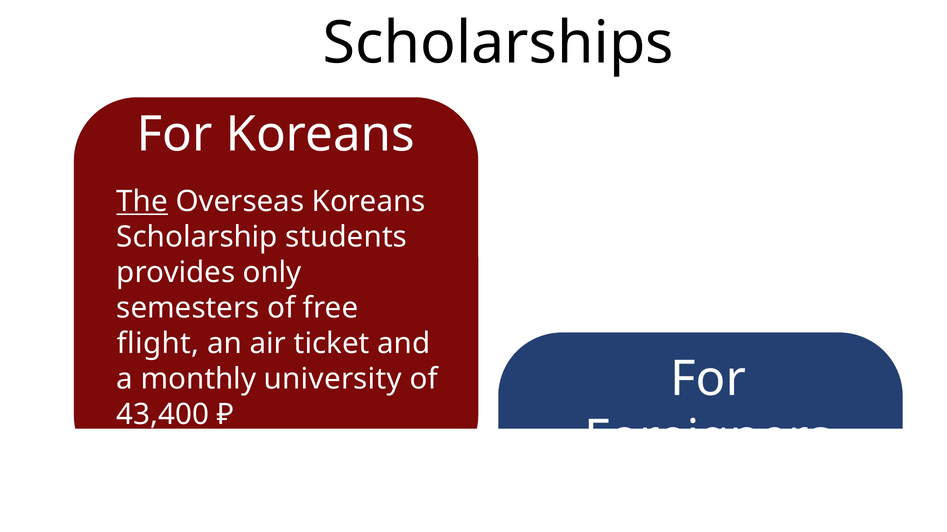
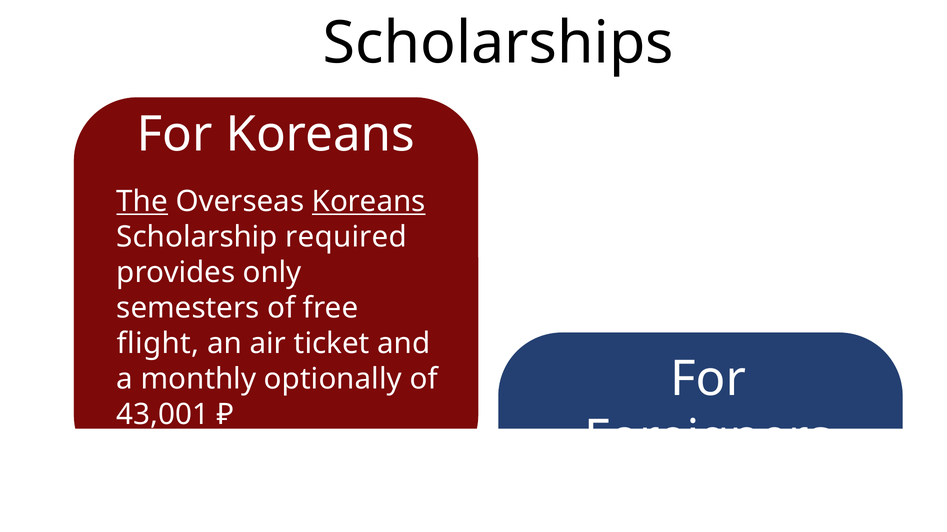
Koreans at (369, 202) underline: none -> present
students: students -> required
university: university -> optionally
43,400: 43,400 -> 43,001
